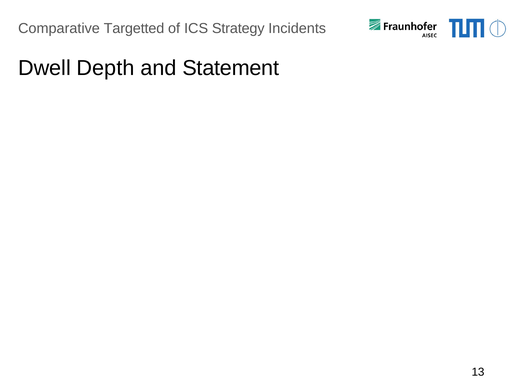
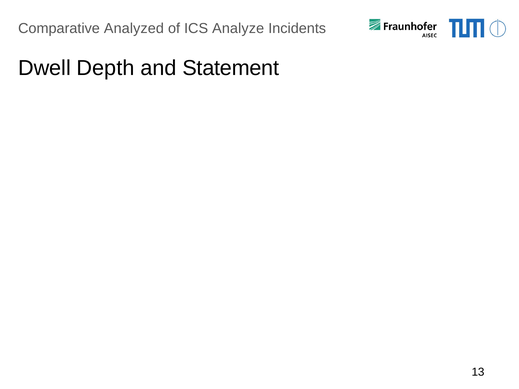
Targetted: Targetted -> Analyzed
Strategy: Strategy -> Analyze
